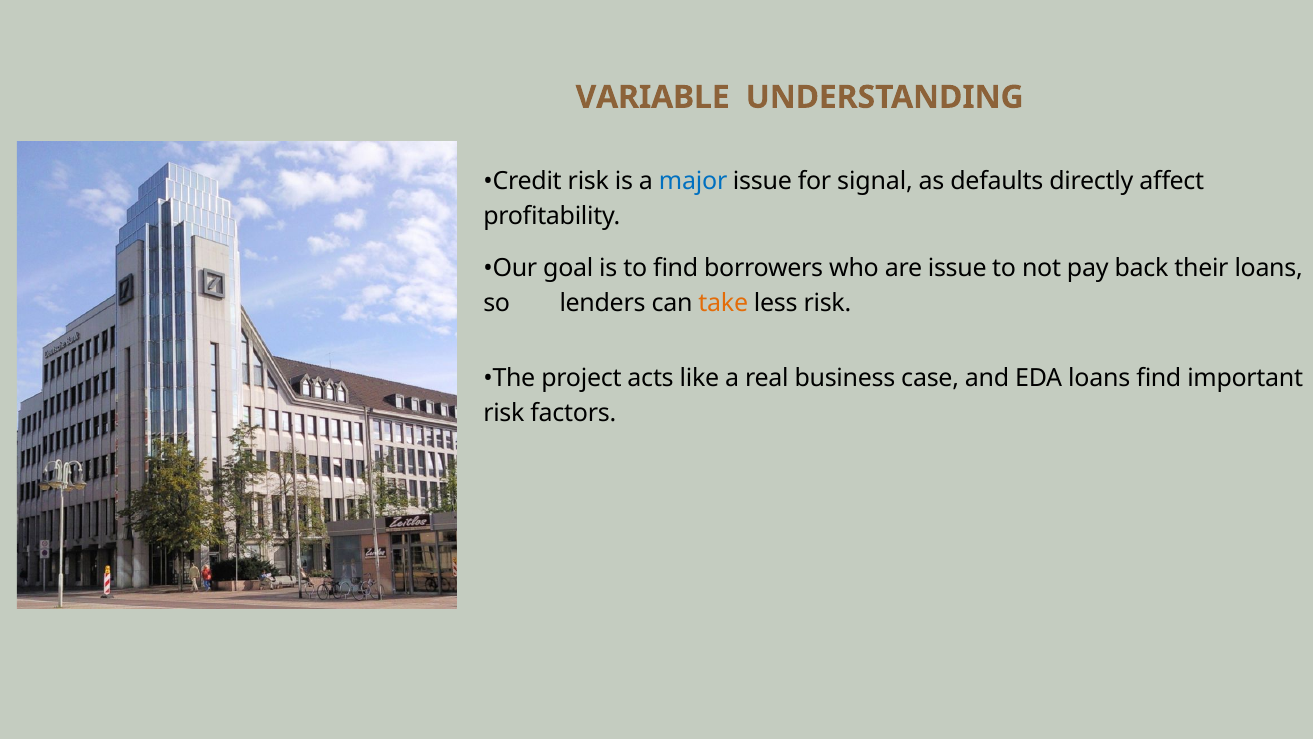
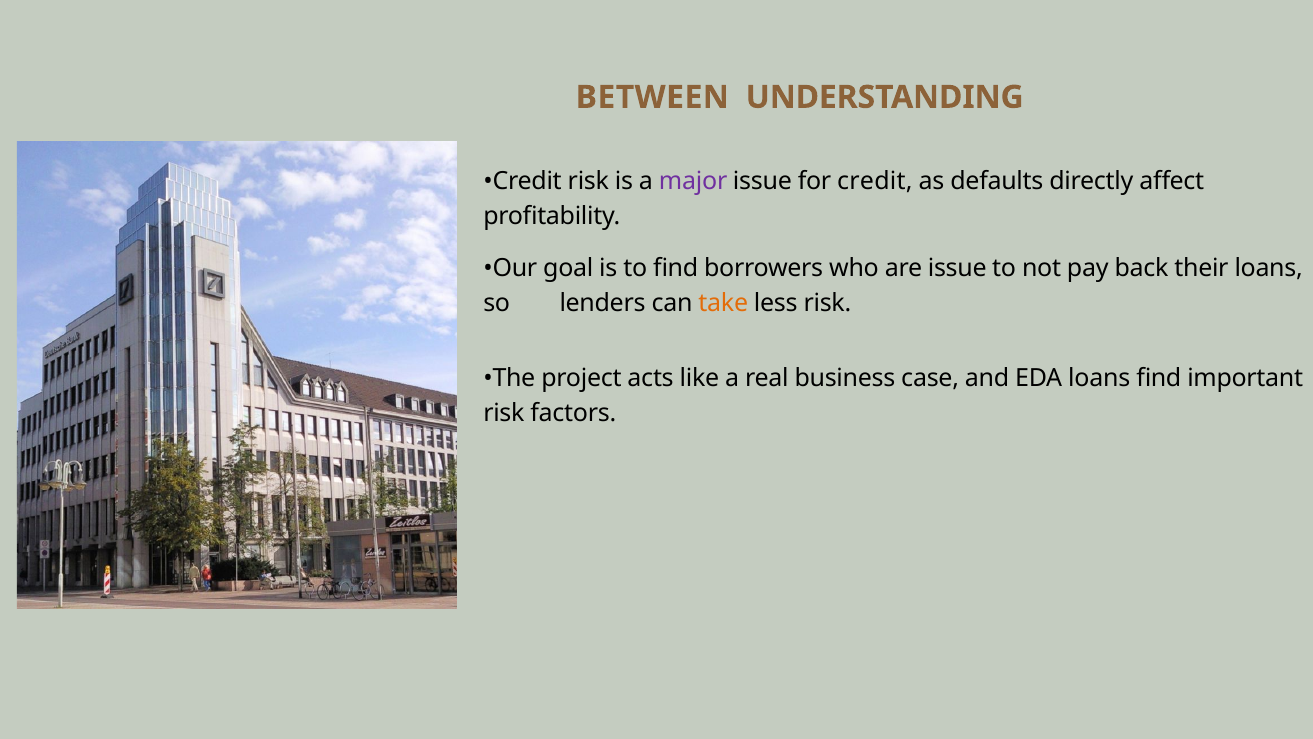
VARIABLE: VARIABLE -> BETWEEN
major colour: blue -> purple
for signal: signal -> credit
